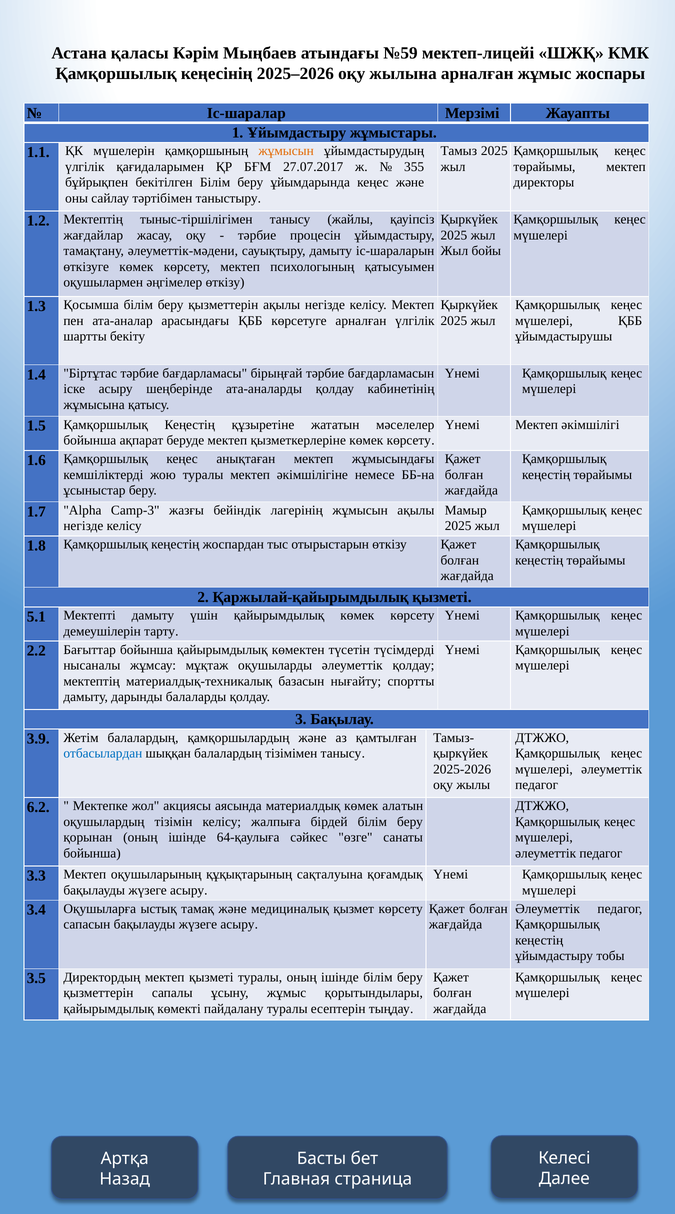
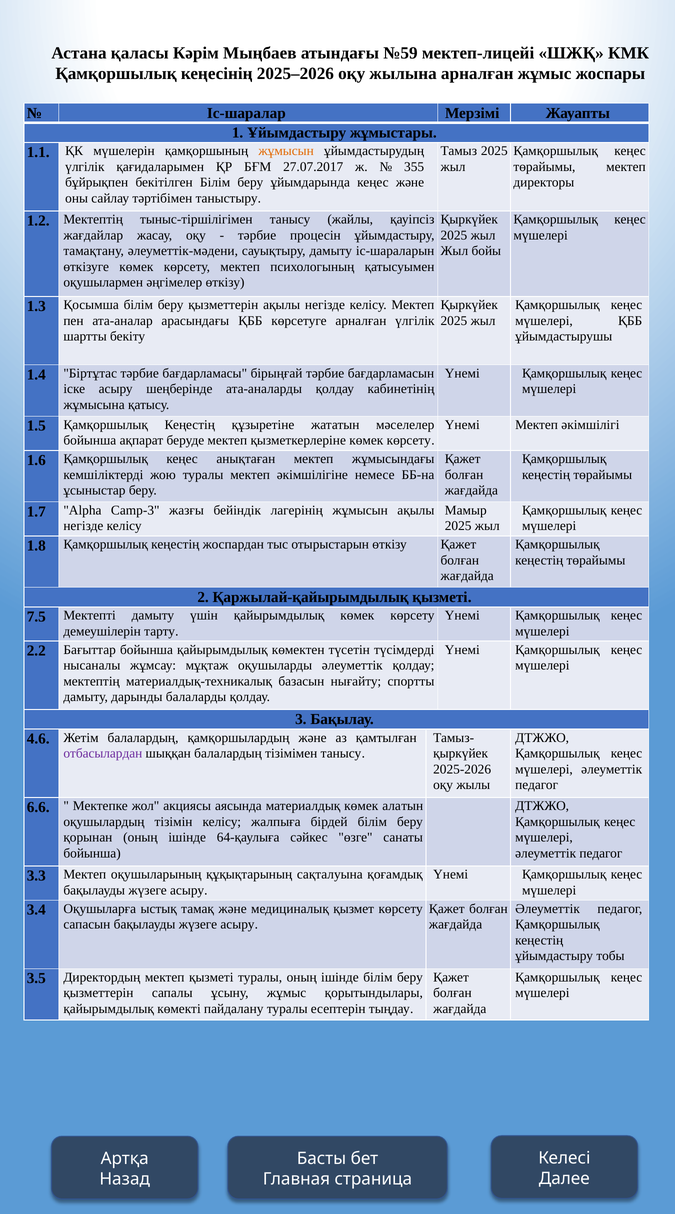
5.1: 5.1 -> 7.5
3.9: 3.9 -> 4.6
отбасылардан colour: blue -> purple
6.2: 6.2 -> 6.6
